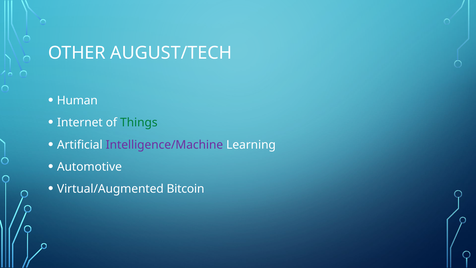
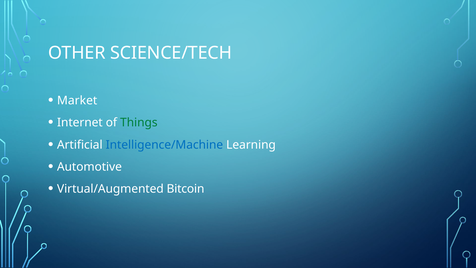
AUGUST/TECH: AUGUST/TECH -> SCIENCE/TECH
Human: Human -> Market
Intelligence/Machine colour: purple -> blue
